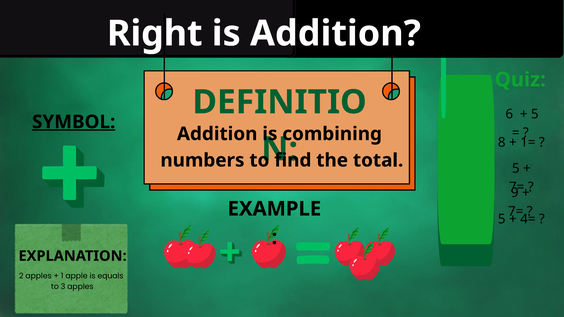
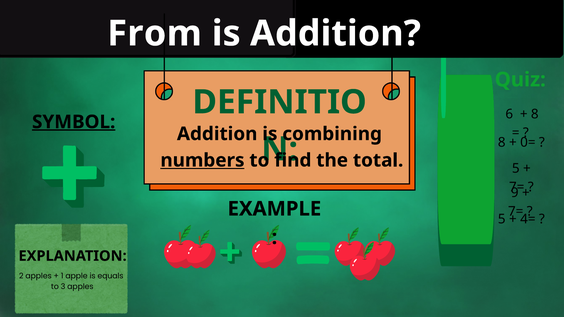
Right: Right -> From
5 at (535, 114): 5 -> 8
1=: 1= -> 0=
numbers underline: none -> present
